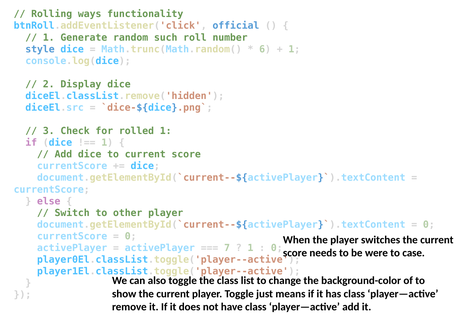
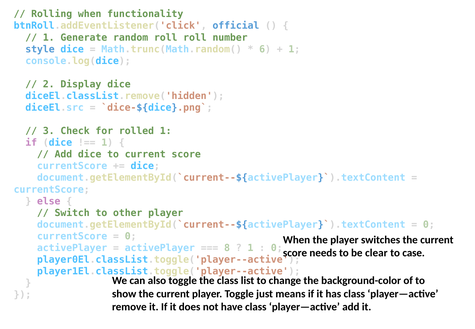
Rolling ways: ways -> when
random such: such -> roll
7: 7 -> 8
were: were -> clear
